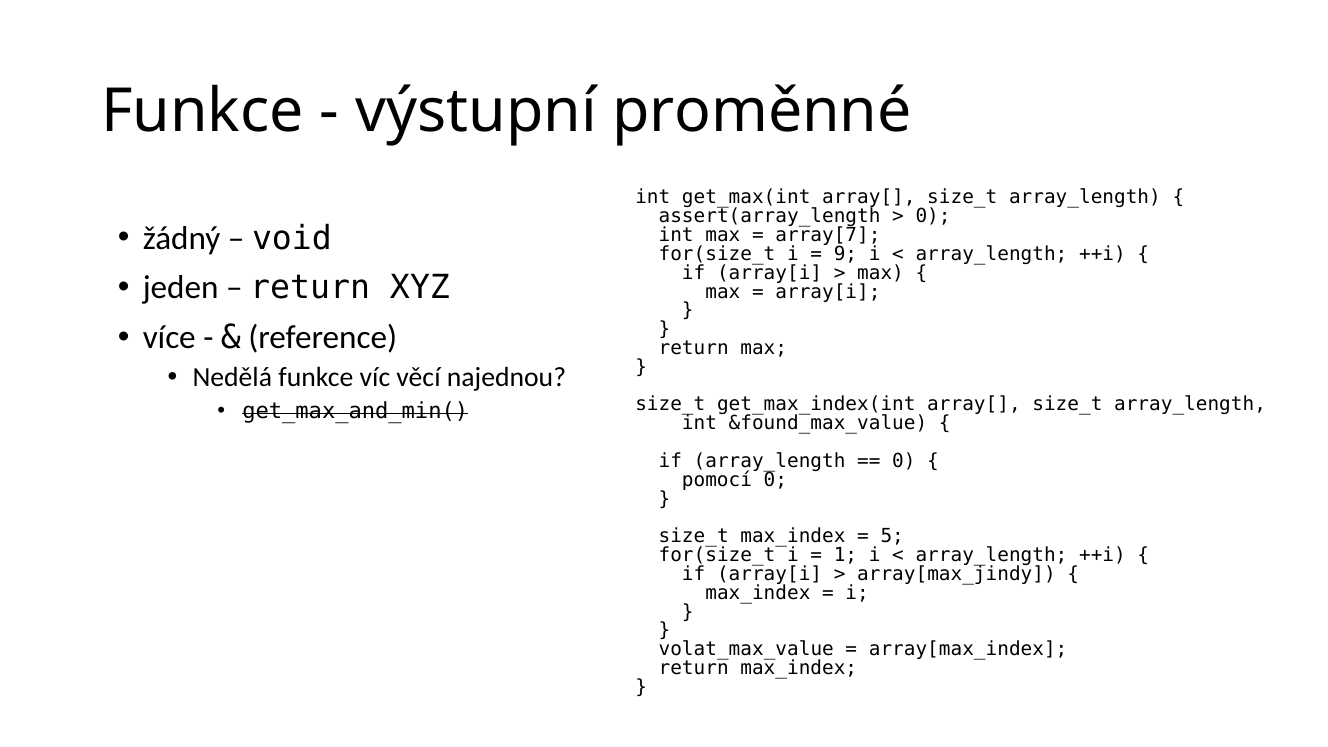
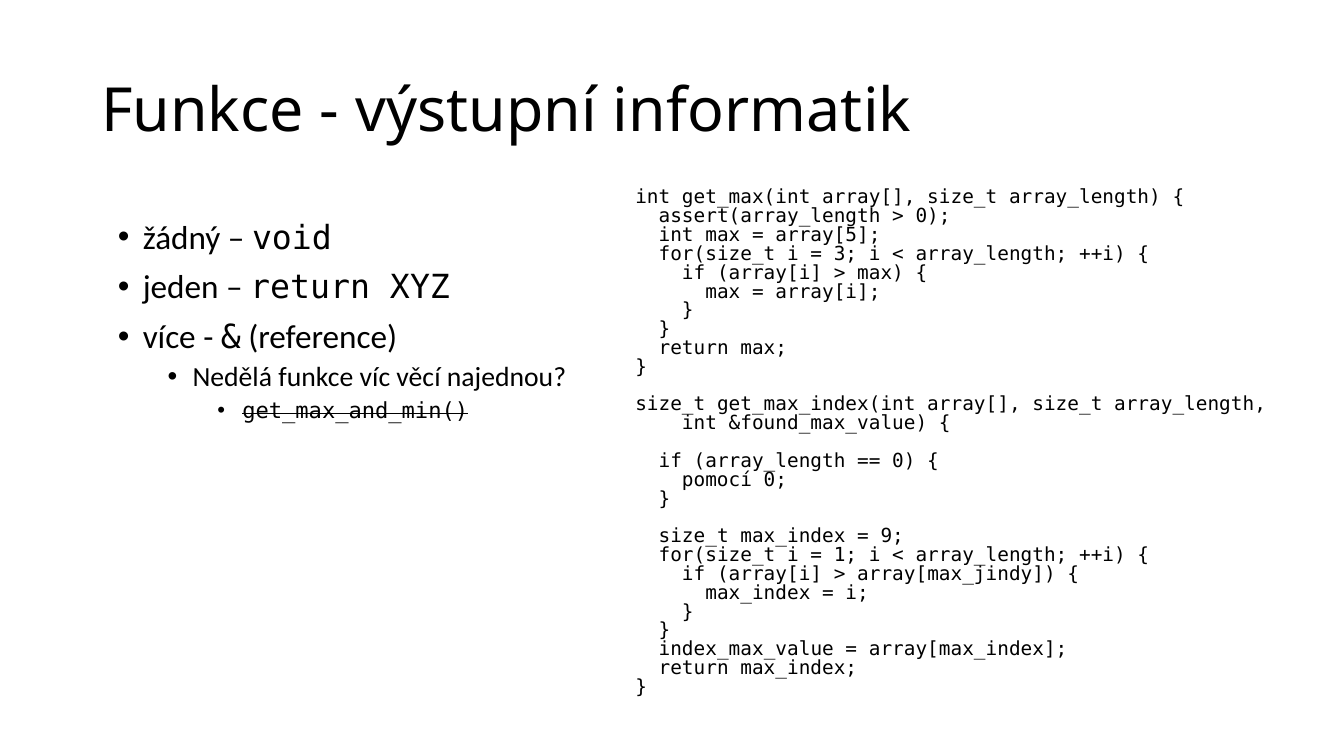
proměnné: proměnné -> informatik
array[7: array[7 -> array[5
9: 9 -> 3
5: 5 -> 9
volat_max_value: volat_max_value -> index_max_value
